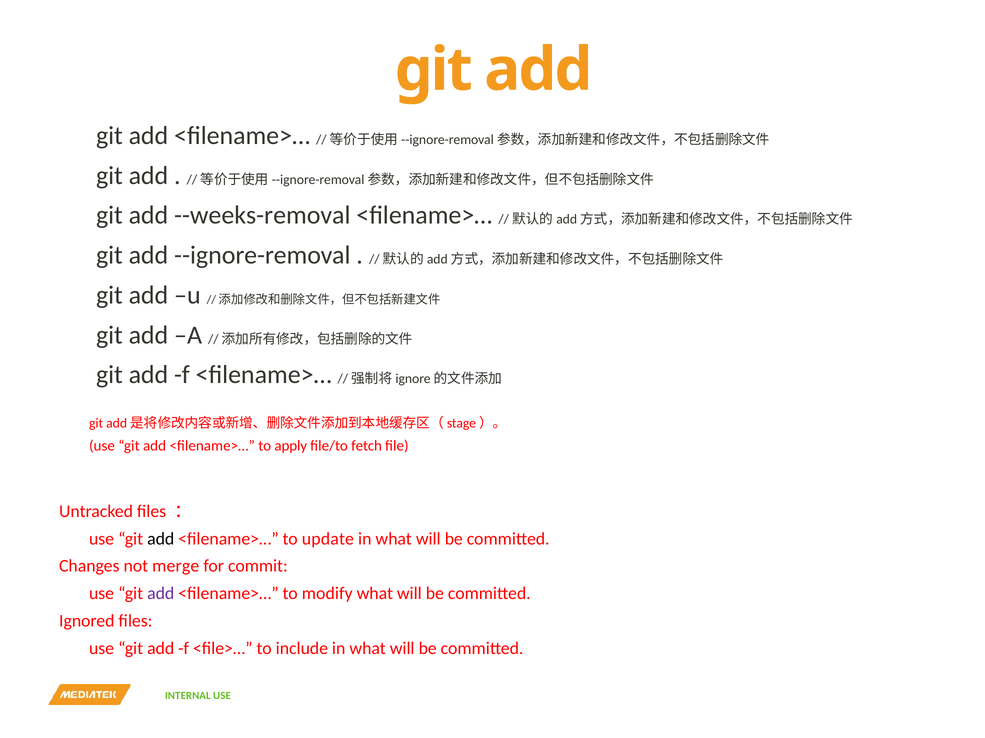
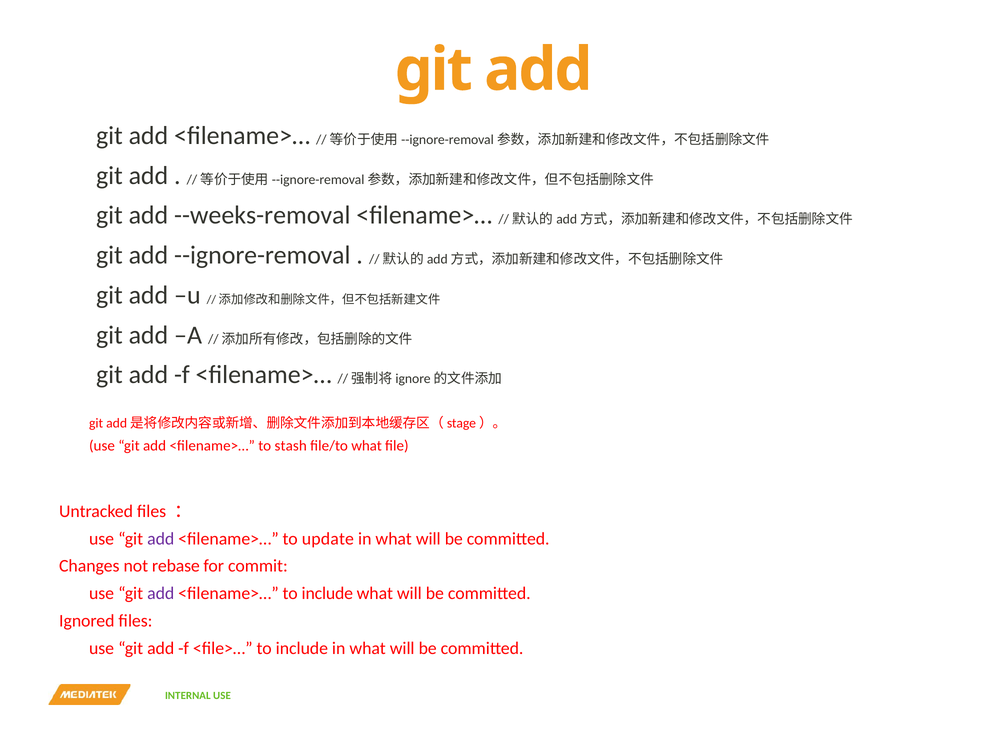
apply: apply -> stash
file/to fetch: fetch -> what
add at (161, 539) colour: black -> purple
merge: merge -> rebase
<filename>… to modify: modify -> include
